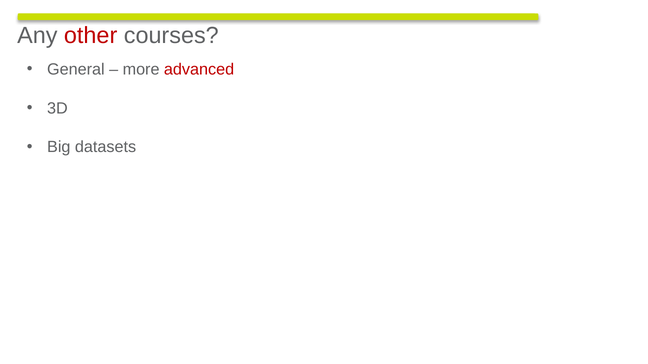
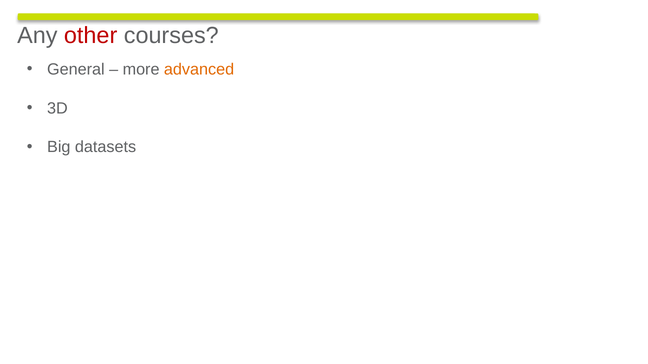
advanced colour: red -> orange
